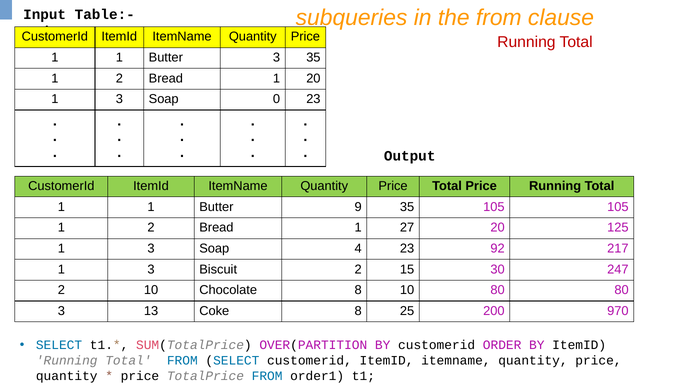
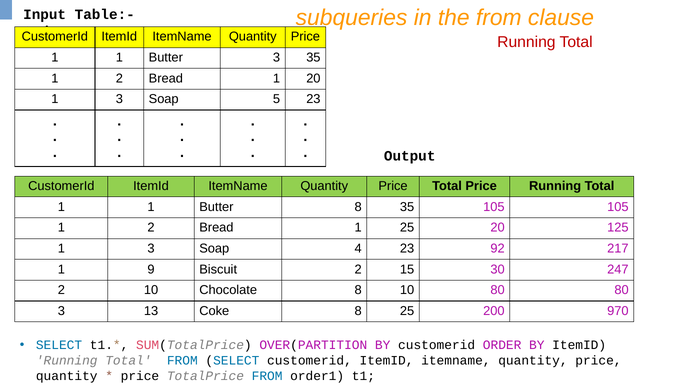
0: 0 -> 5
Butter 9: 9 -> 8
1 27: 27 -> 25
3 at (151, 270): 3 -> 9
